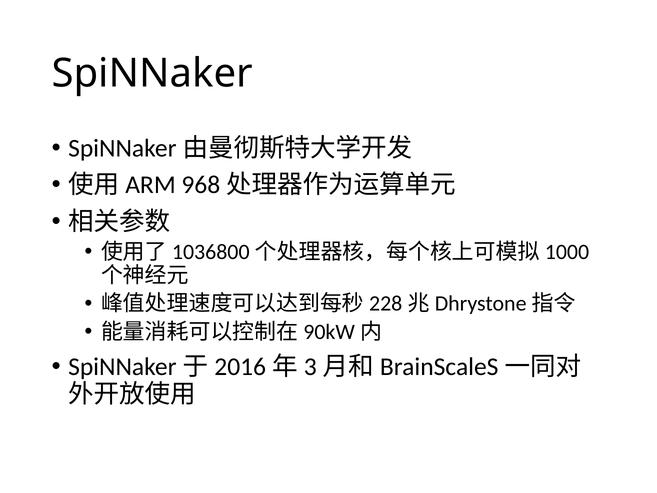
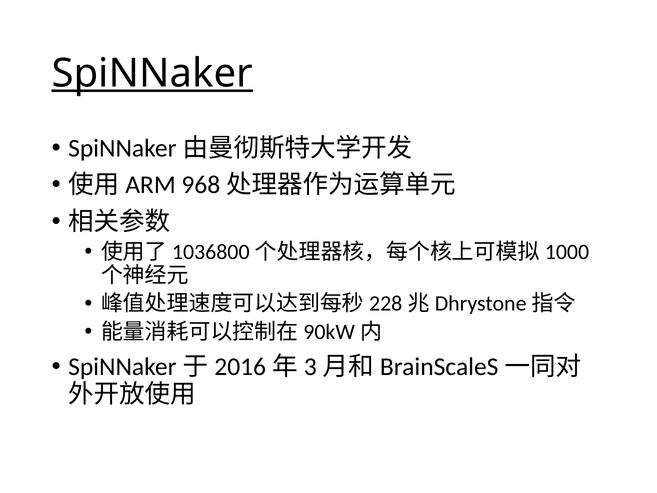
SpiNNaker underline: none -> present
